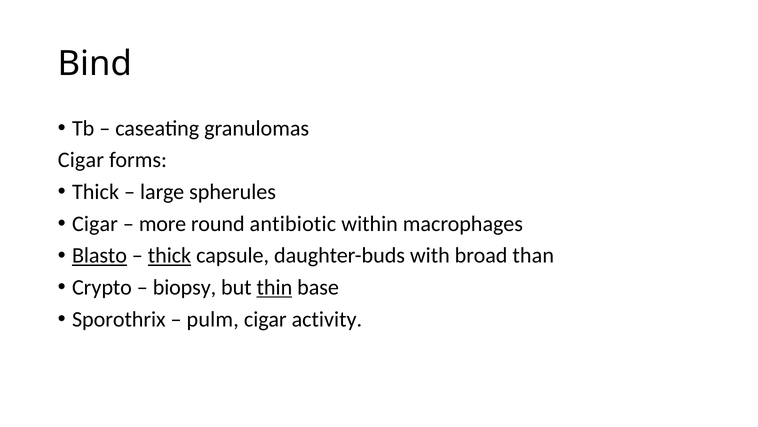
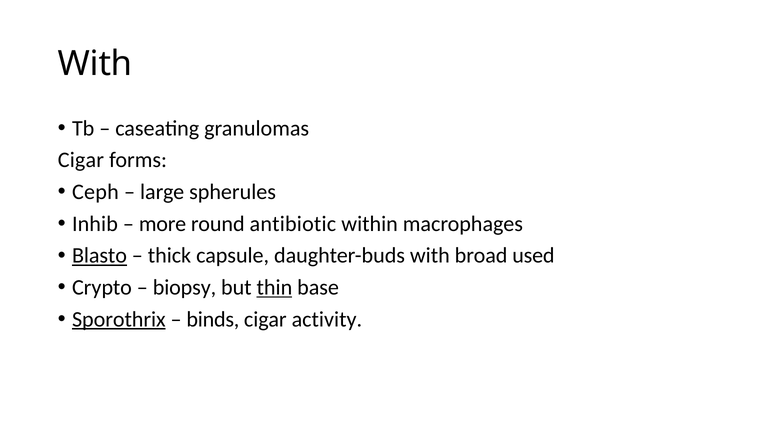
Bind at (95, 64): Bind -> With
Thick at (96, 192): Thick -> Ceph
Cigar at (95, 224): Cigar -> Inhib
thick at (169, 255) underline: present -> none
than: than -> used
Sporothrix underline: none -> present
pulm: pulm -> binds
